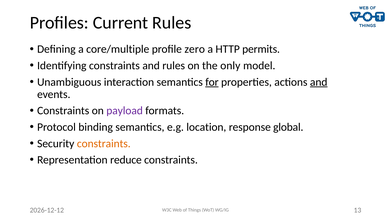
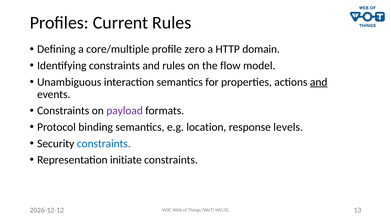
permits: permits -> domain
only: only -> flow
for underline: present -> none
global: global -> levels
constraints at (104, 143) colour: orange -> blue
reduce: reduce -> initiate
